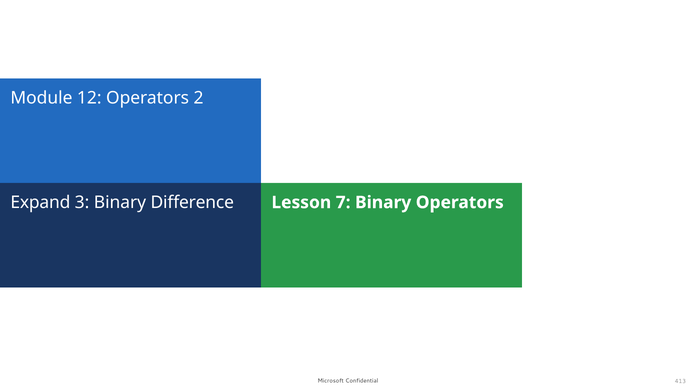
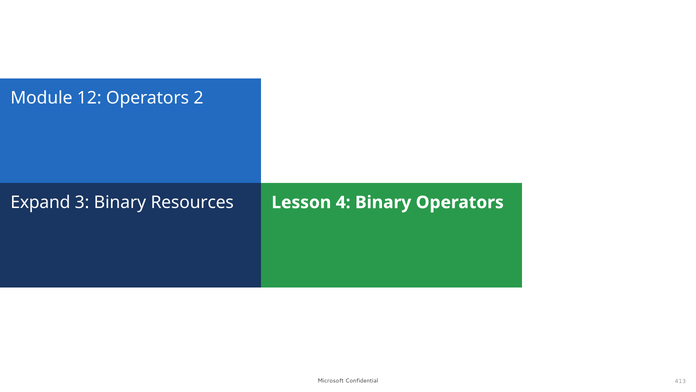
Difference: Difference -> Resources
7: 7 -> 4
